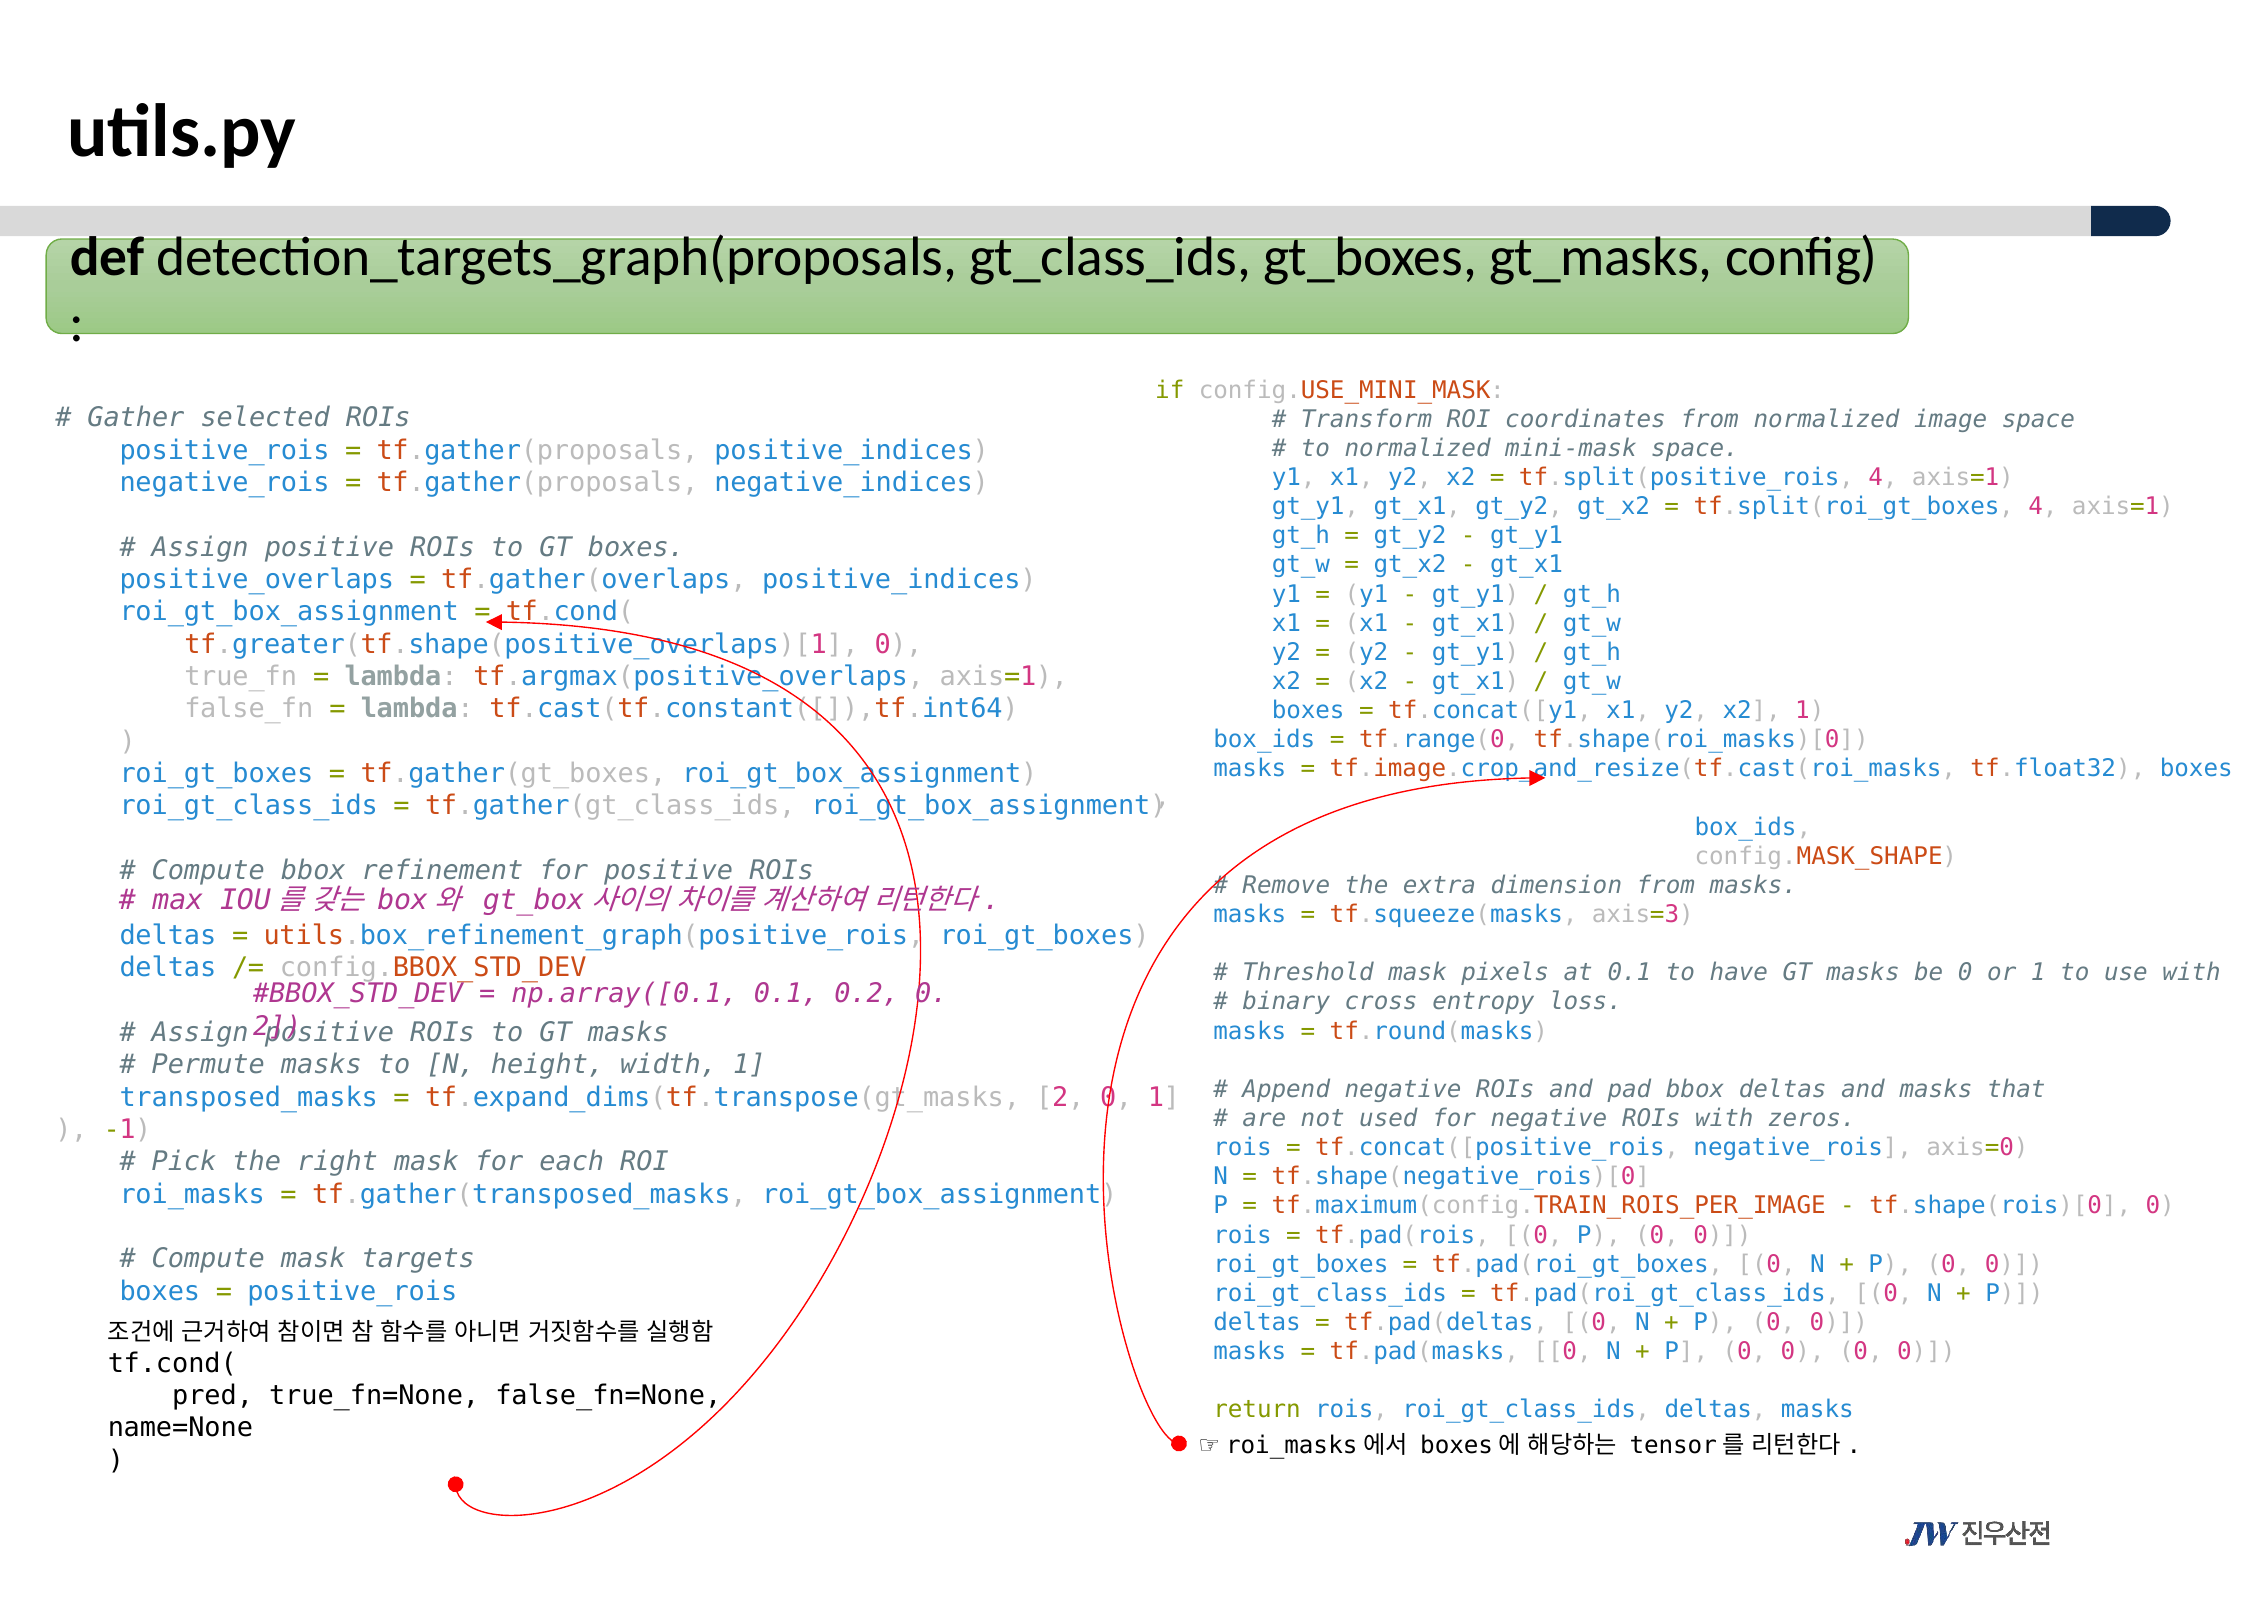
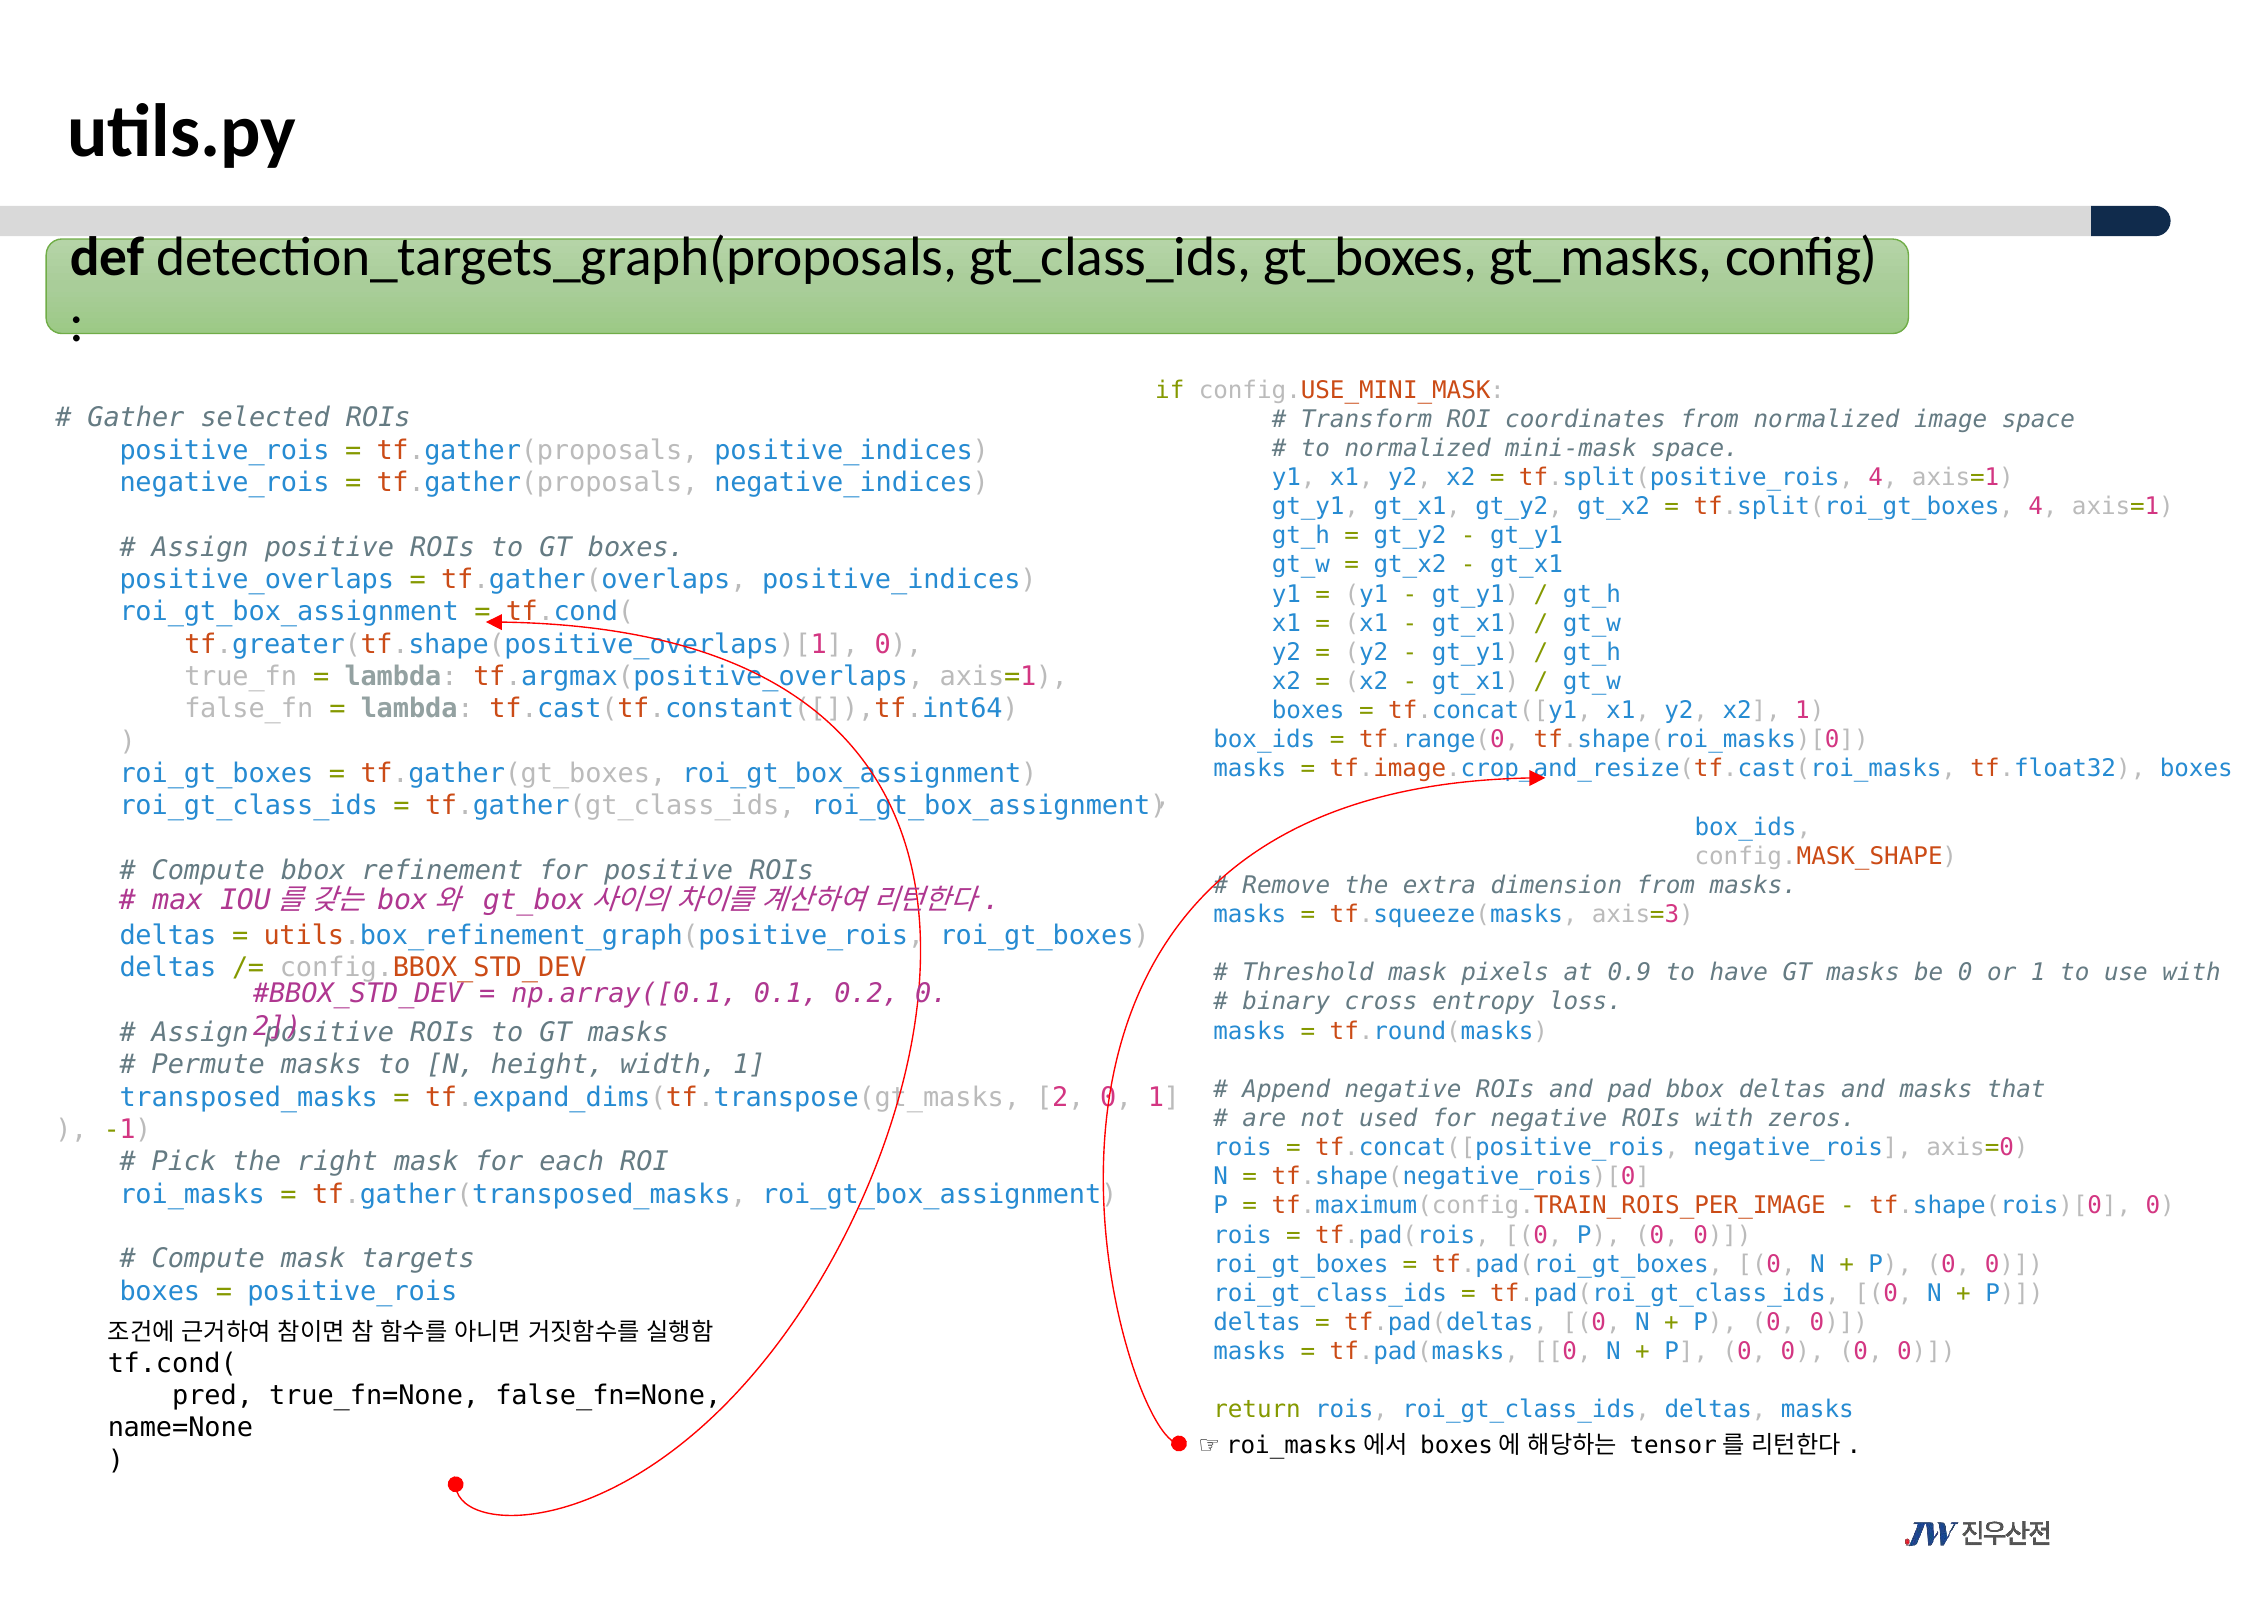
at 0.1: 0.1 -> 0.9
